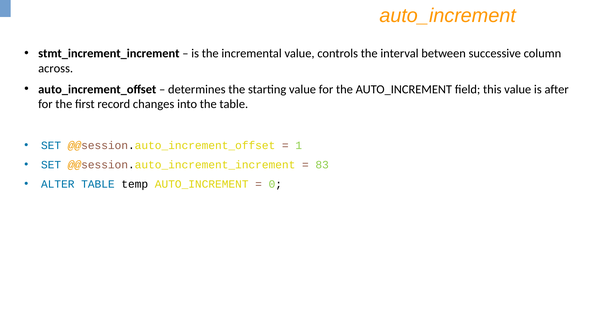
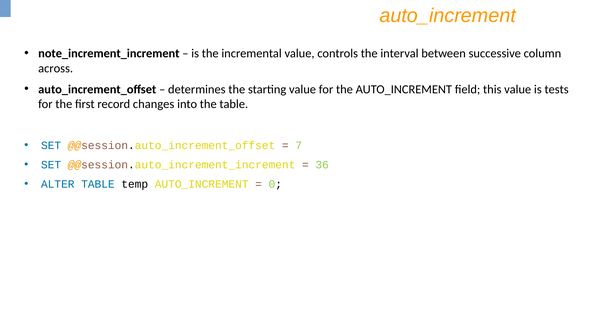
stmt_increment_increment: stmt_increment_increment -> note_increment_increment
after: after -> tests
1: 1 -> 7
83: 83 -> 36
